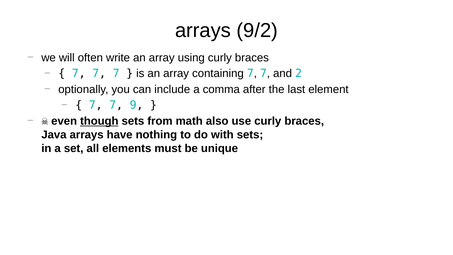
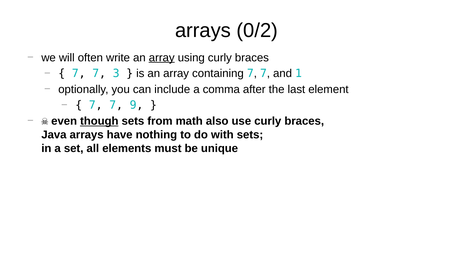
9/2: 9/2 -> 0/2
array at (162, 58) underline: none -> present
7 7 7: 7 -> 3
2: 2 -> 1
